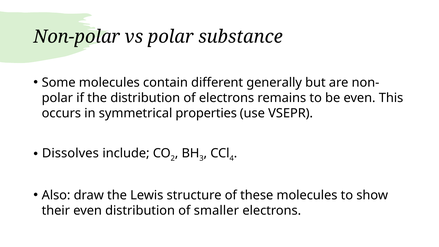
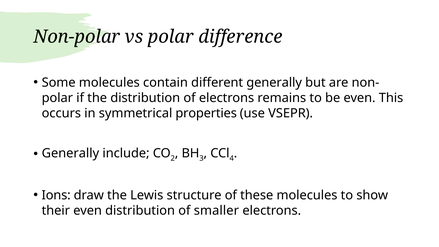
substance: substance -> difference
Dissolves at (70, 153): Dissolves -> Generally
Also: Also -> Ions
